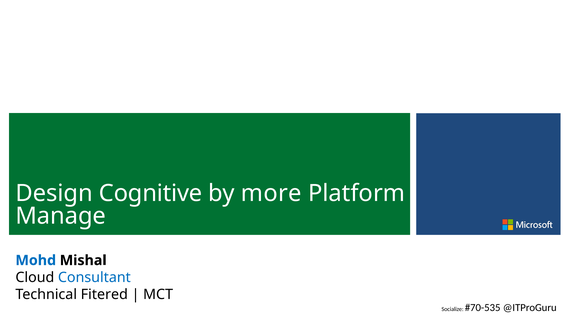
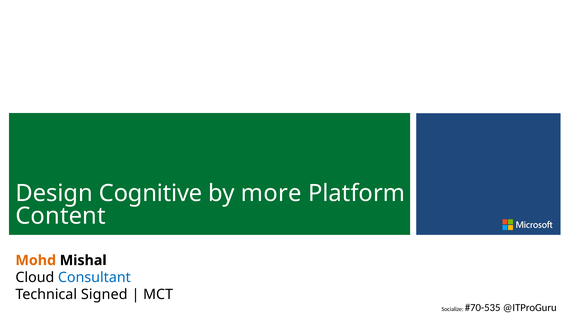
Manage: Manage -> Content
Mohd colour: blue -> orange
Fitered: Fitered -> Signed
